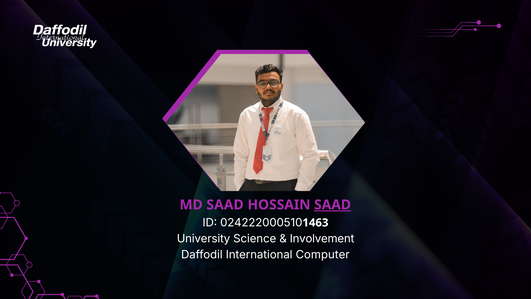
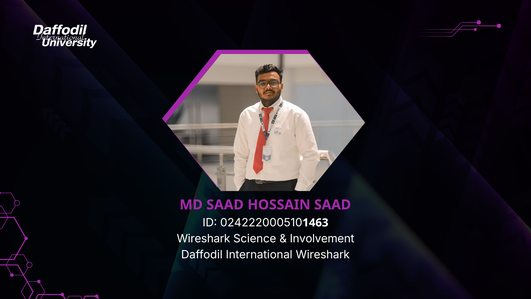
SAAD at (333, 205) underline: present -> none
University at (203, 238): University -> Wireshark
International Computer: Computer -> Wireshark
